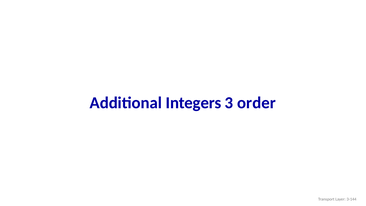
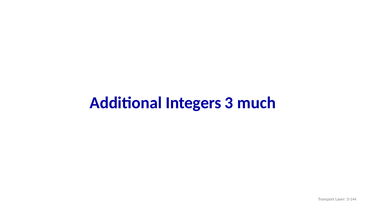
order: order -> much
